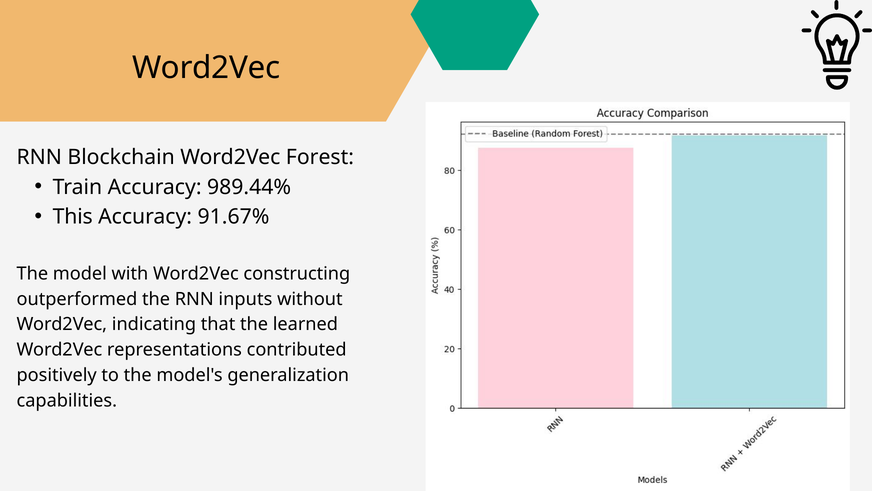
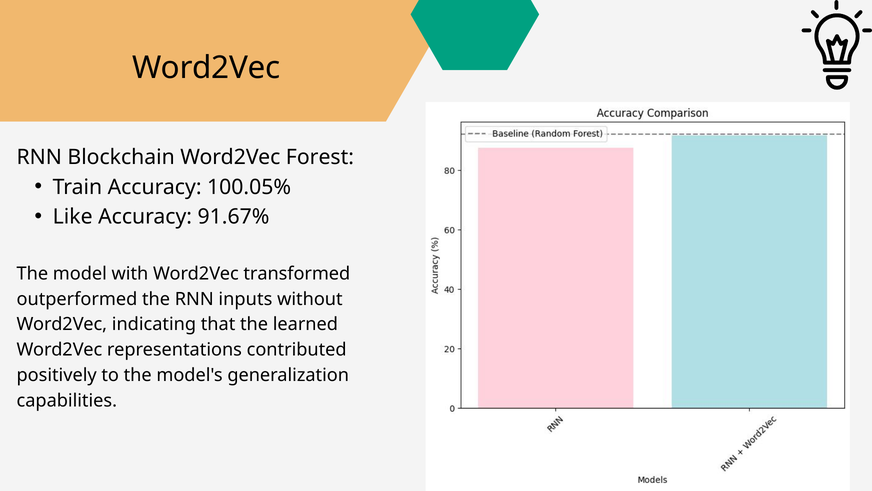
989.44%: 989.44% -> 100.05%
This: This -> Like
constructing: constructing -> transformed
